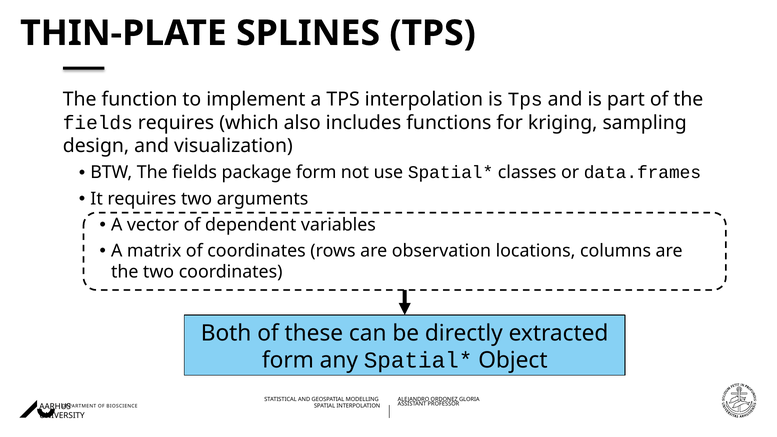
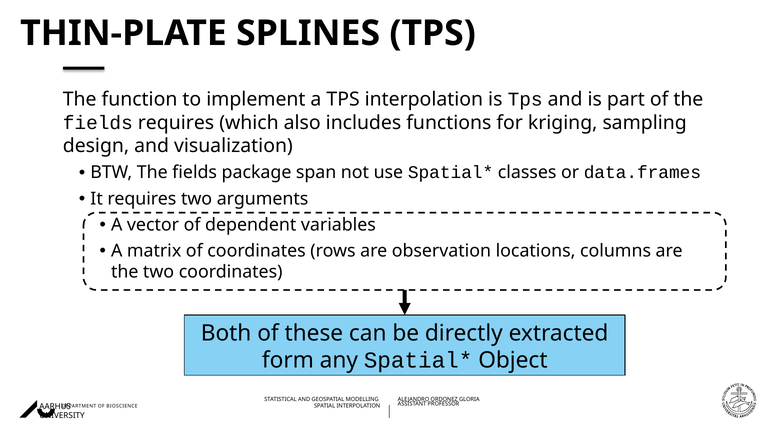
package form: form -> span
